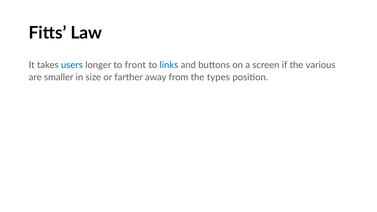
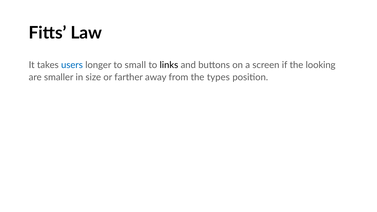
front: front -> small
links colour: blue -> black
various: various -> looking
